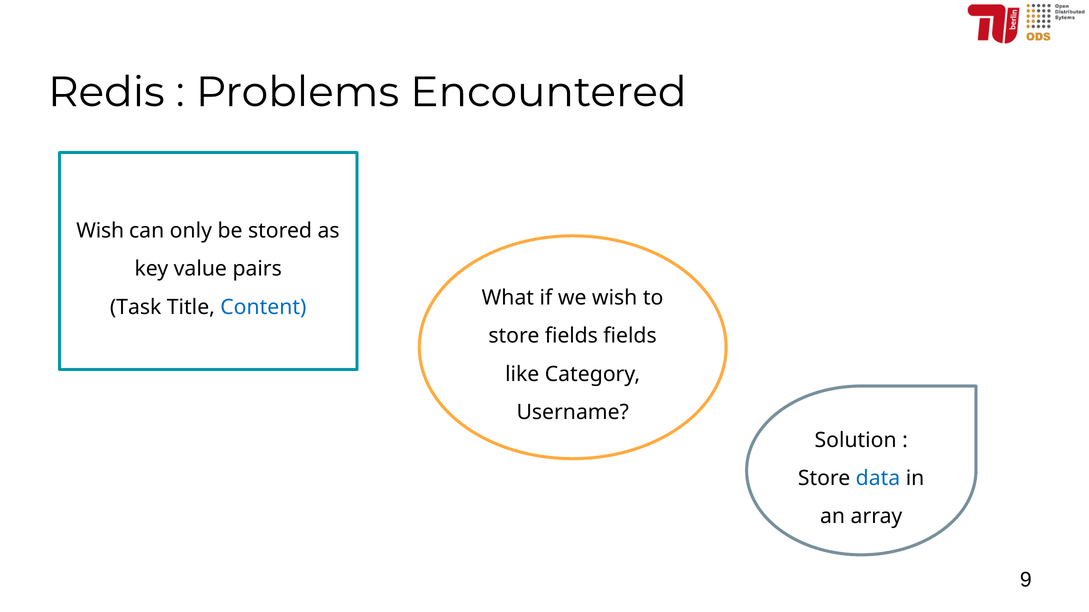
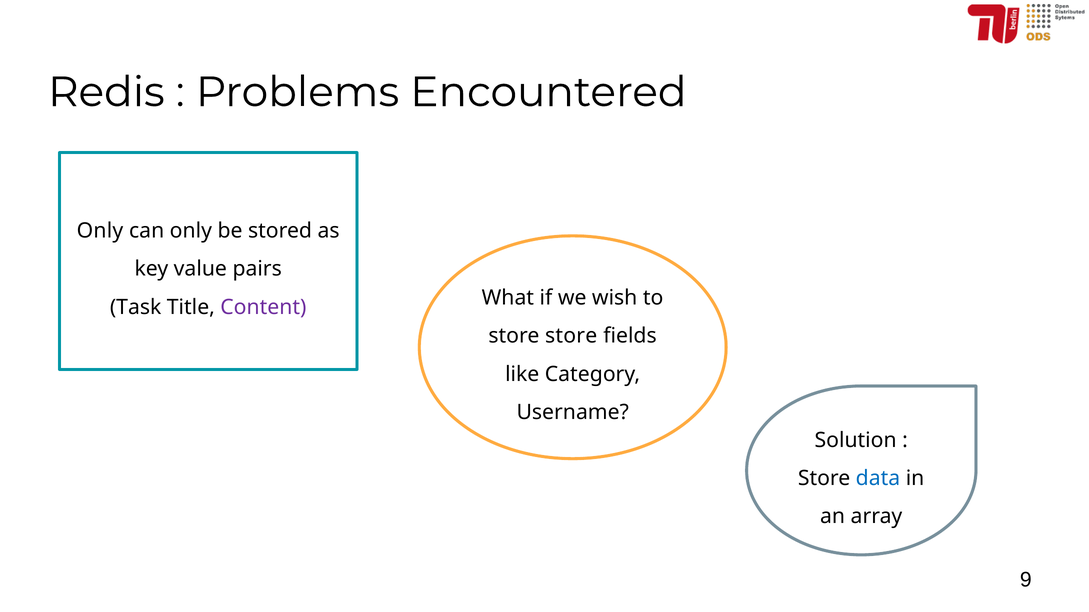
Wish at (100, 231): Wish -> Only
Content colour: blue -> purple
store fields: fields -> store
